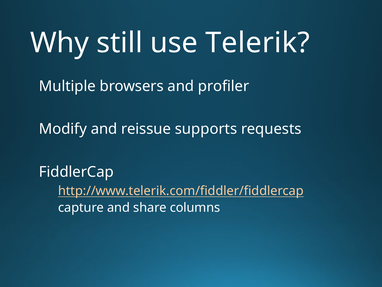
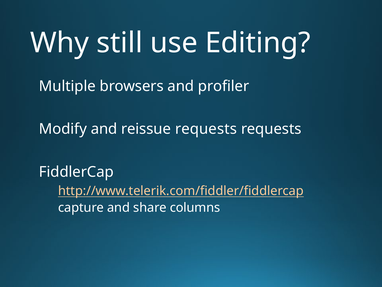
Telerik: Telerik -> Editing
reissue supports: supports -> requests
